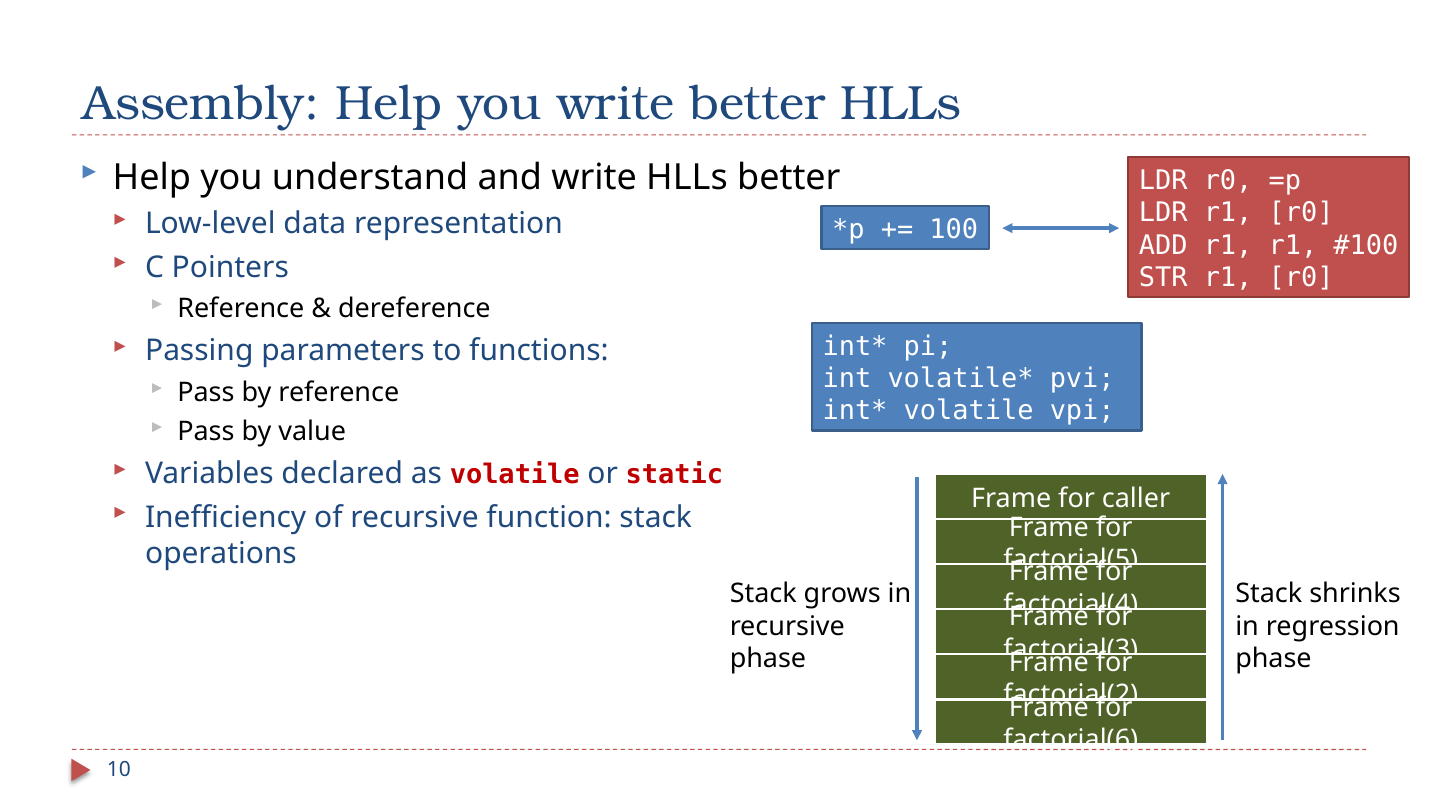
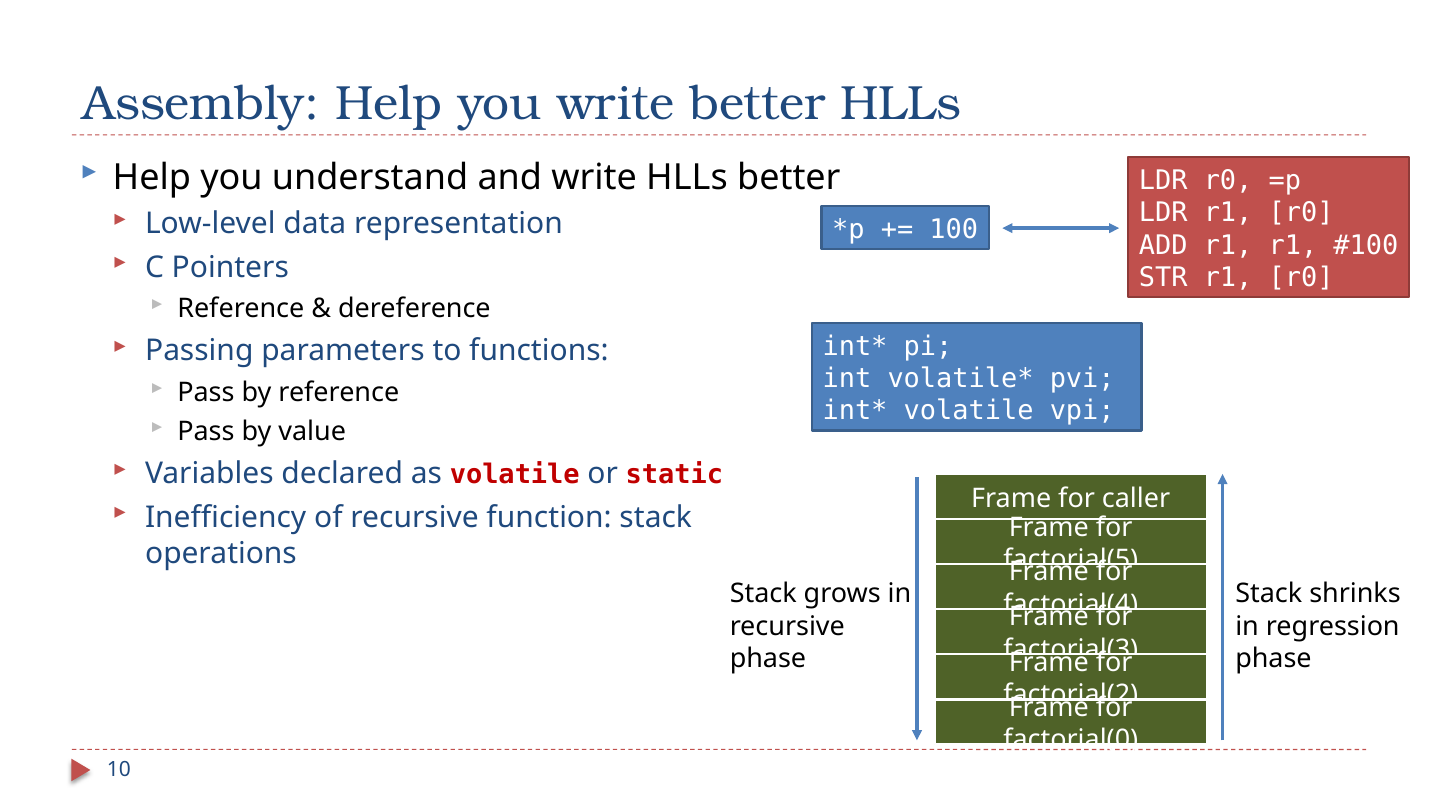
factorial(6: factorial(6 -> factorial(0
